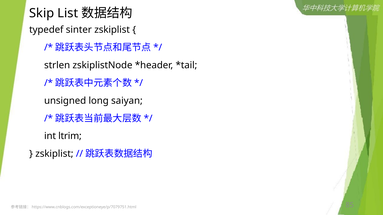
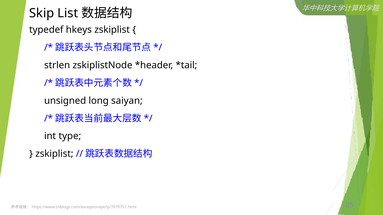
sinter: sinter -> hkeys
ltrim: ltrim -> type
